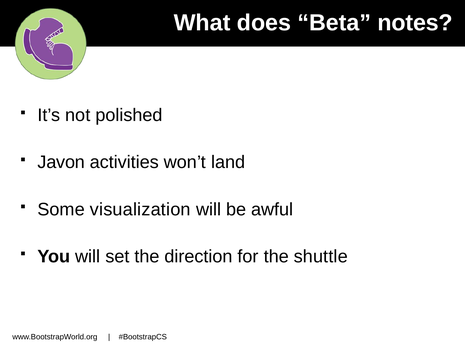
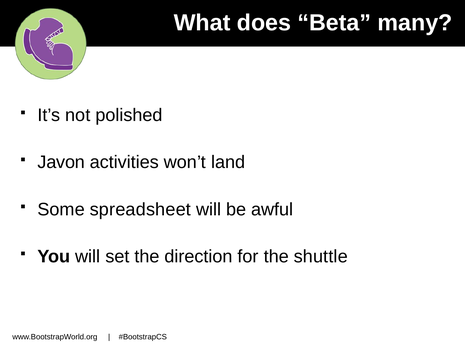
notes: notes -> many
visualization: visualization -> spreadsheet
